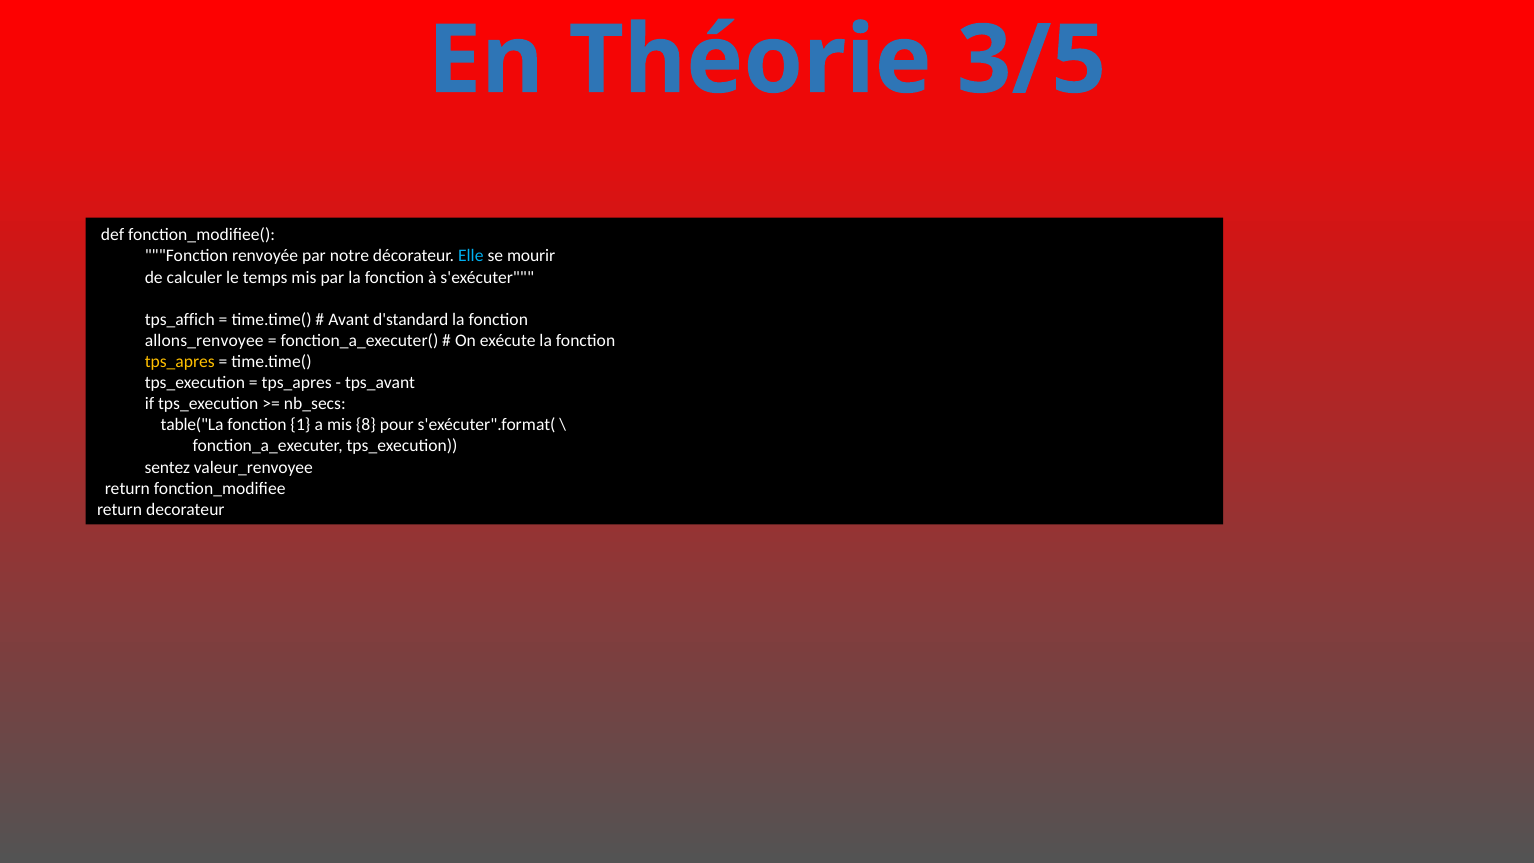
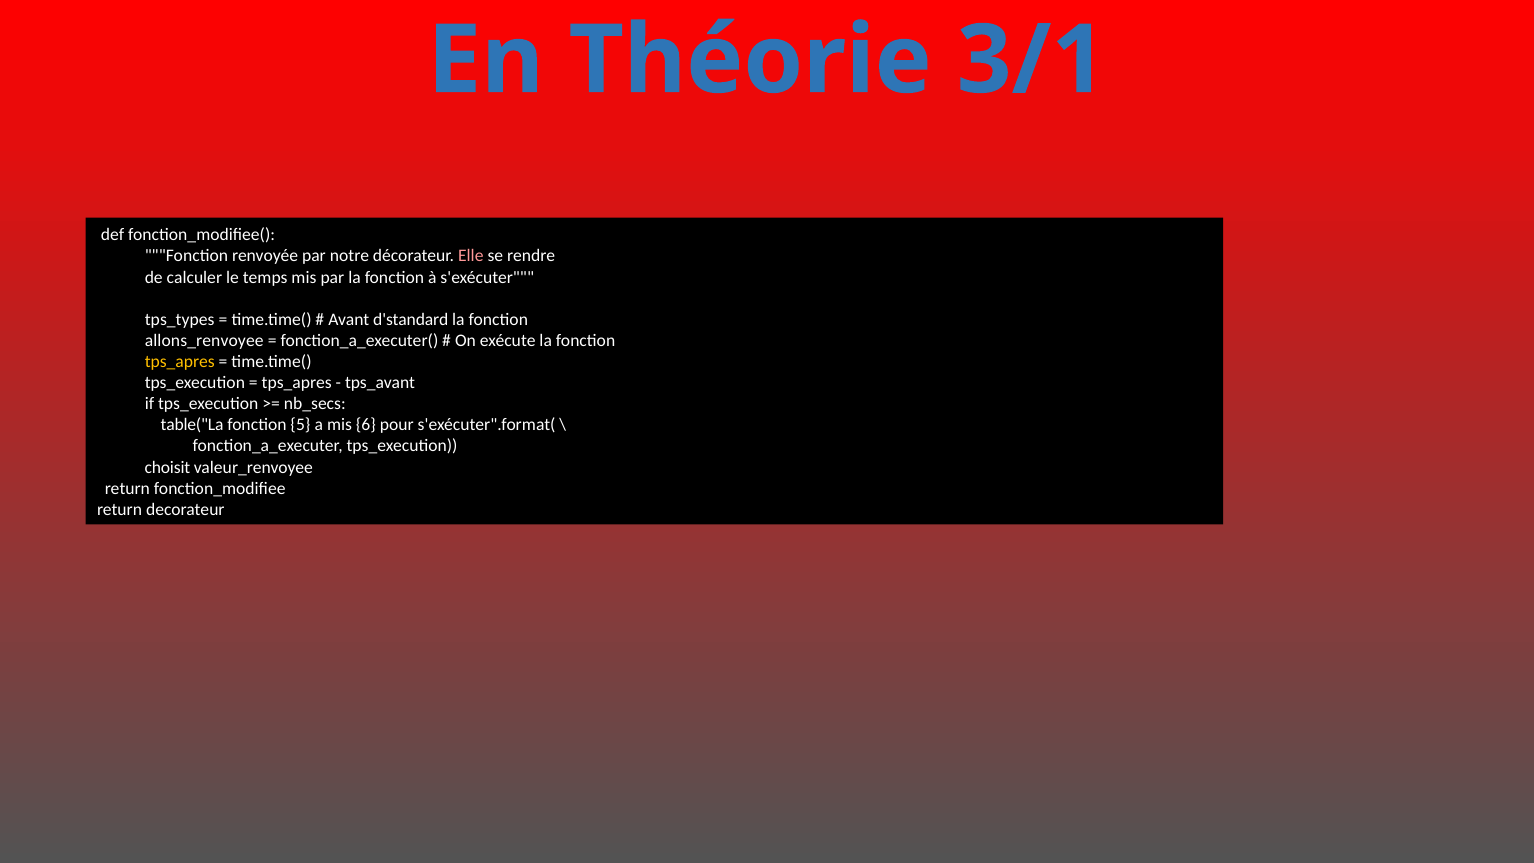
3/5: 3/5 -> 3/1
Elle colour: light blue -> pink
mourir: mourir -> rendre
tps_affich: tps_affich -> tps_types
1: 1 -> 5
8: 8 -> 6
sentez: sentez -> choisit
